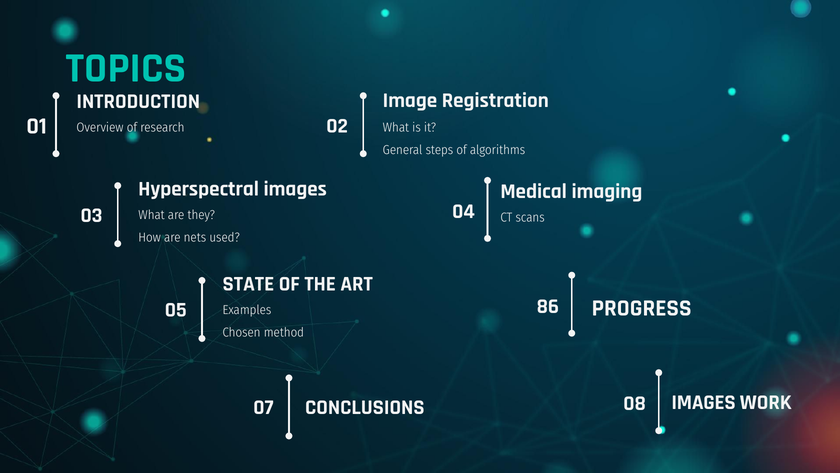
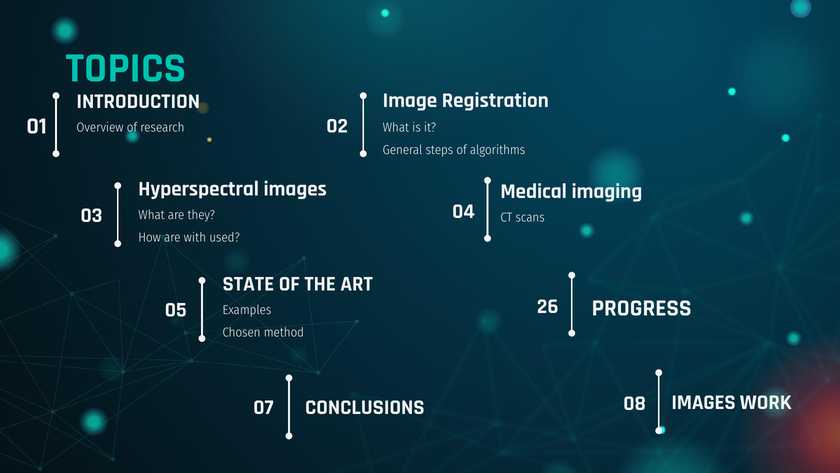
nets: nets -> with
86: 86 -> 26
